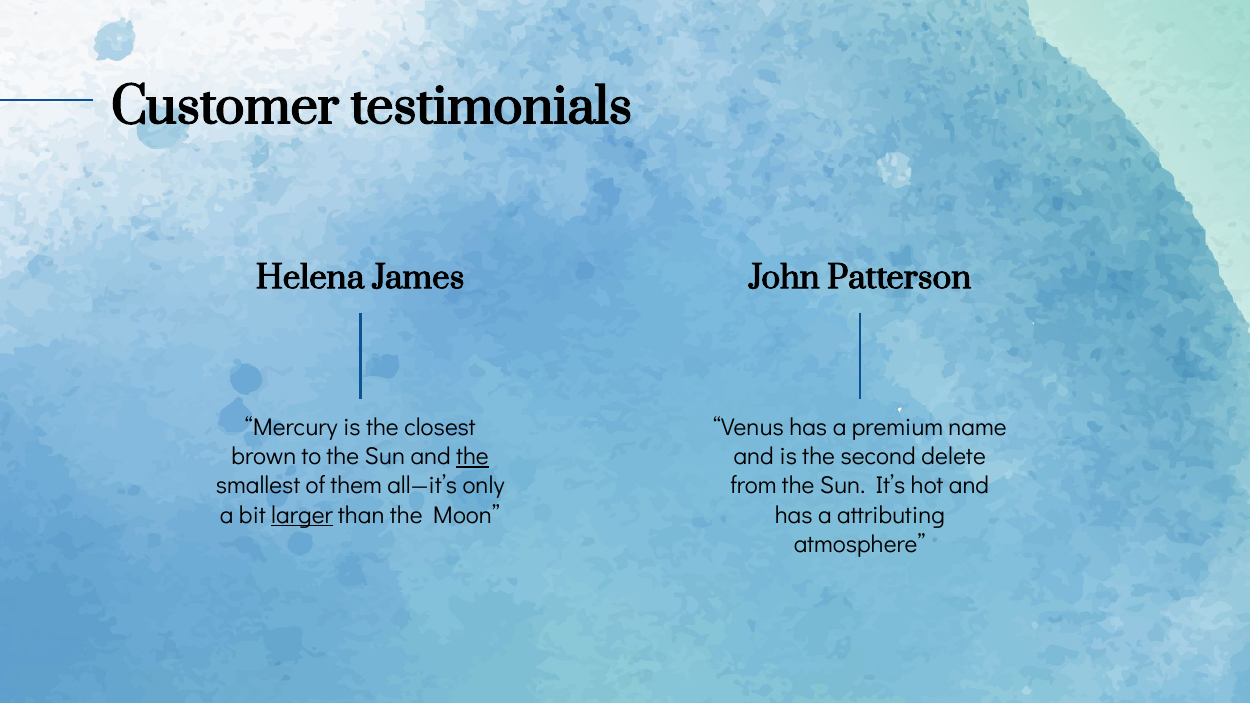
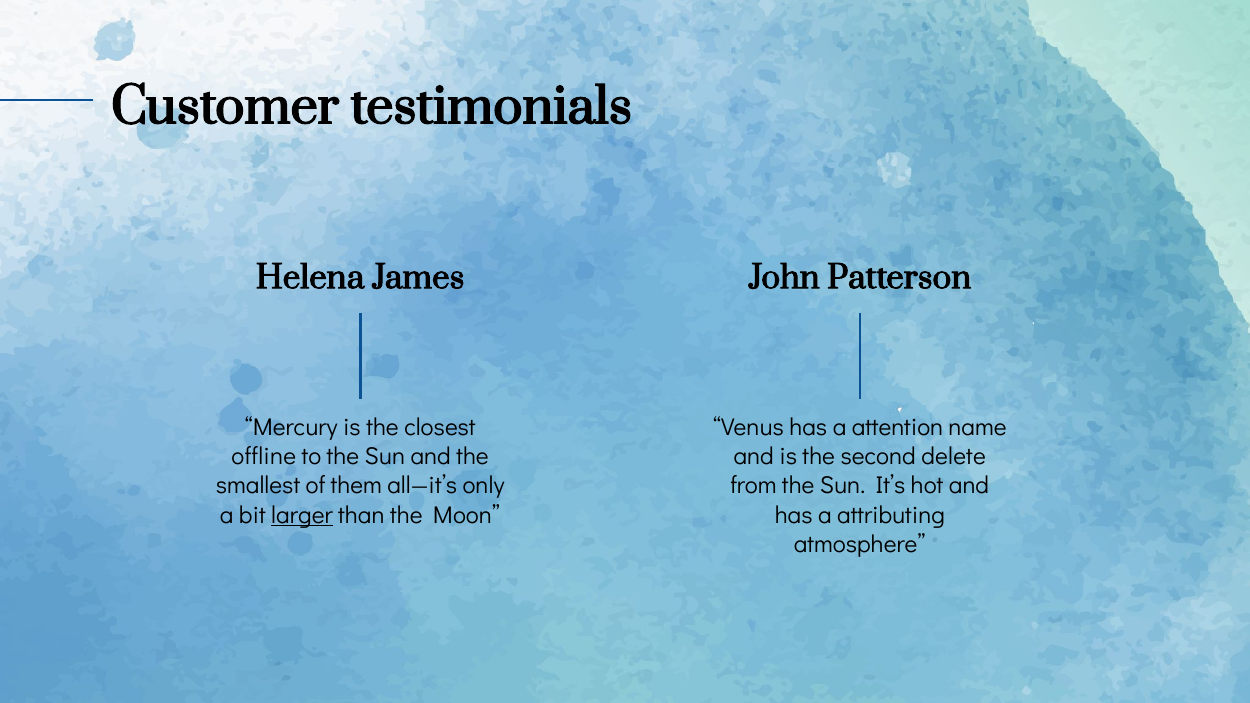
premium: premium -> attention
brown: brown -> offline
the at (473, 457) underline: present -> none
